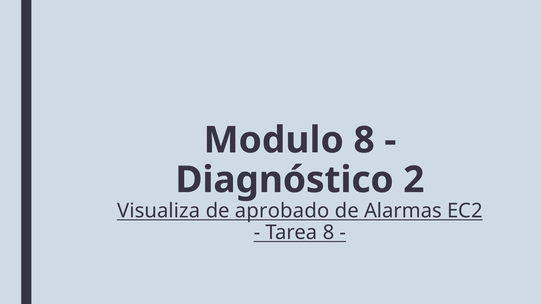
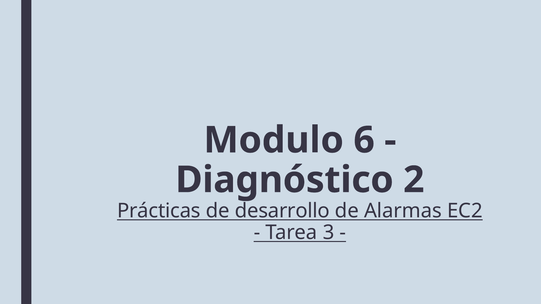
Modulo 8: 8 -> 6
Visualiza: Visualiza -> Prácticas
aprobado: aprobado -> desarrollo
Tarea 8: 8 -> 3
